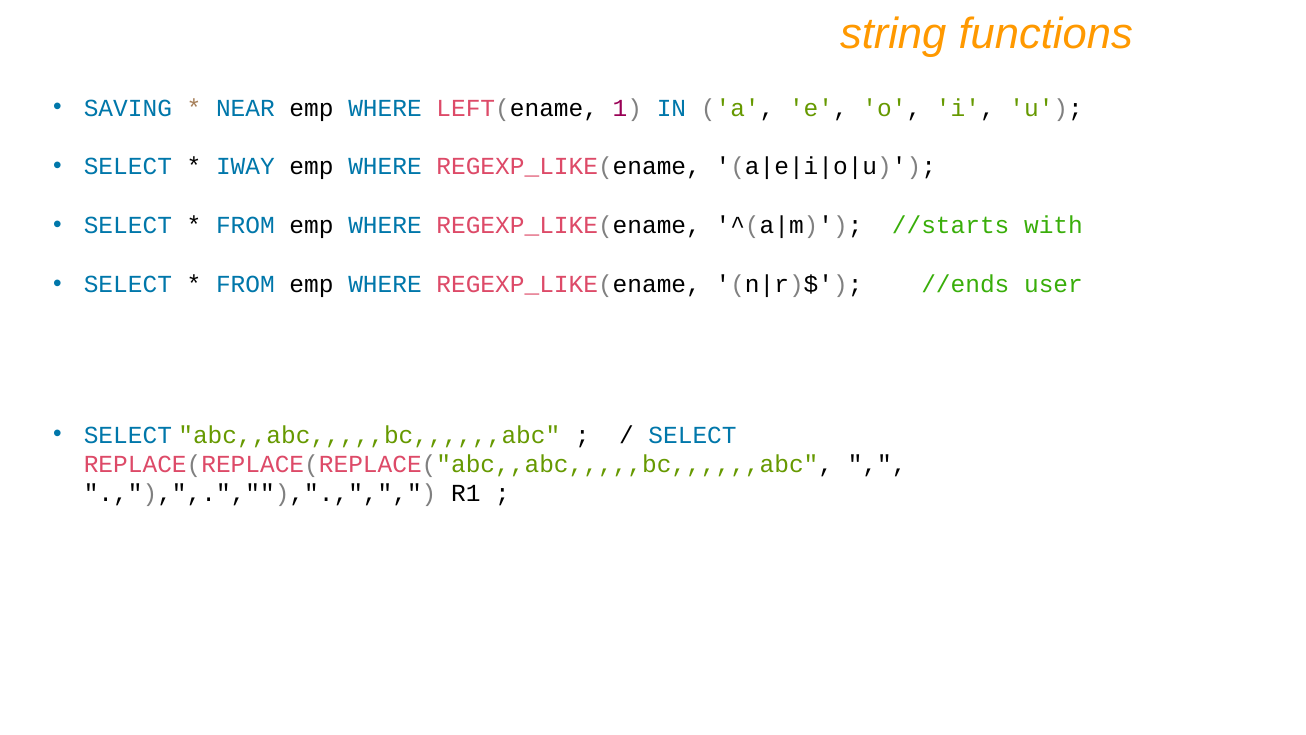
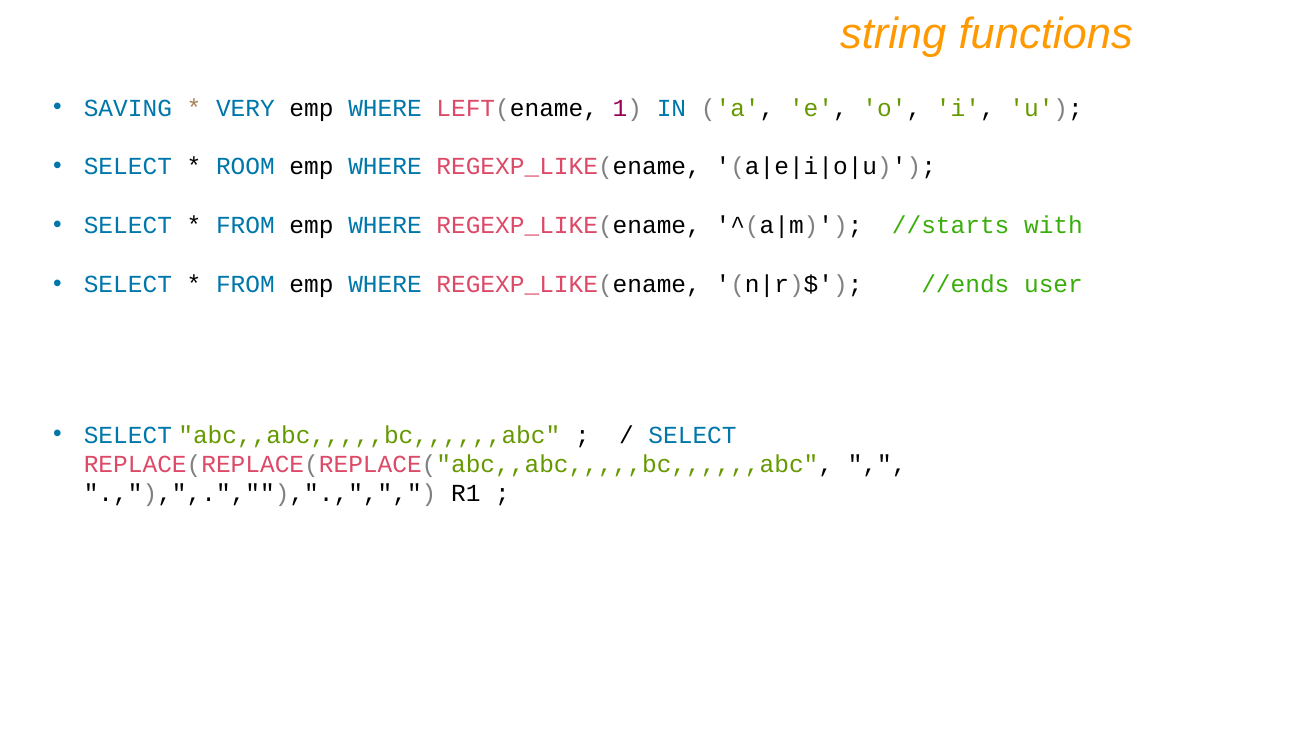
NEAR: NEAR -> VERY
IWAY: IWAY -> ROOM
